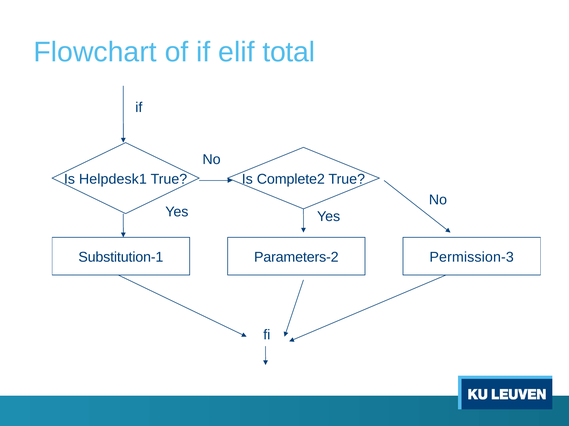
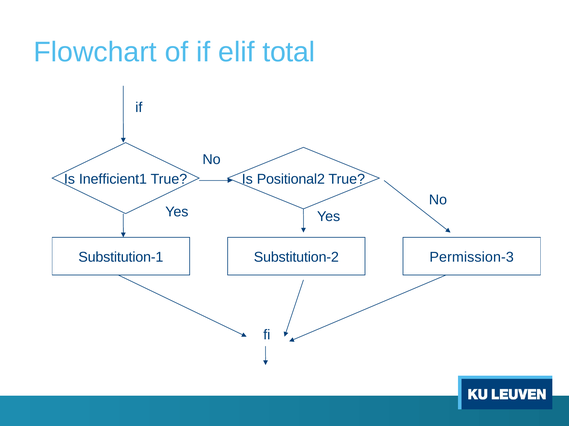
Helpdesk1: Helpdesk1 -> Inefficient1
Complete2: Complete2 -> Positional2
Parameters-2: Parameters-2 -> Substitution-2
